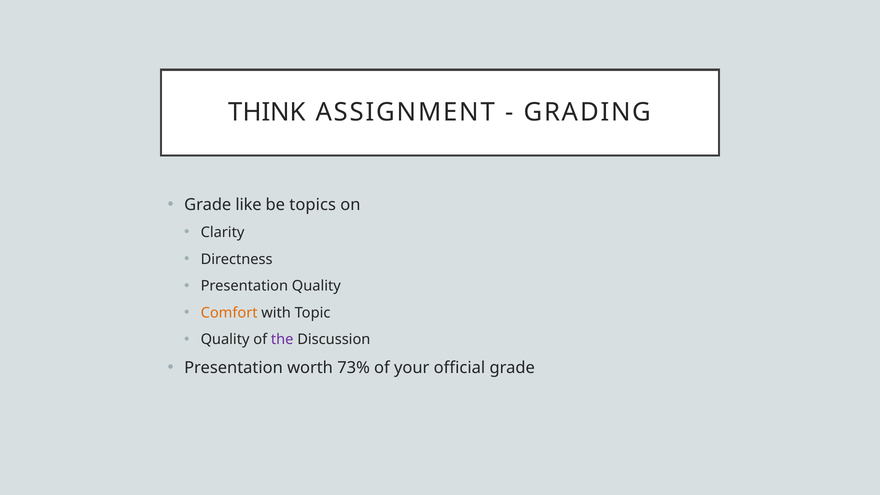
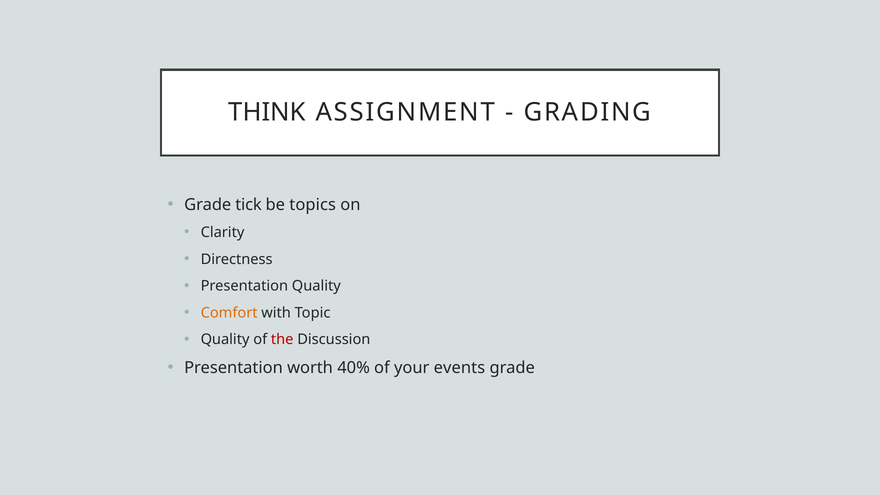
like: like -> tick
the colour: purple -> red
73%: 73% -> 40%
official: official -> events
